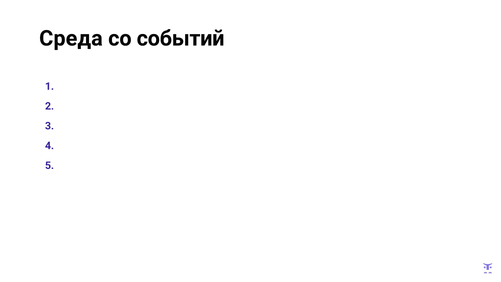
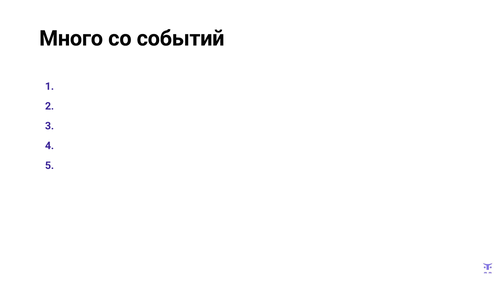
Среда: Среда -> Много
